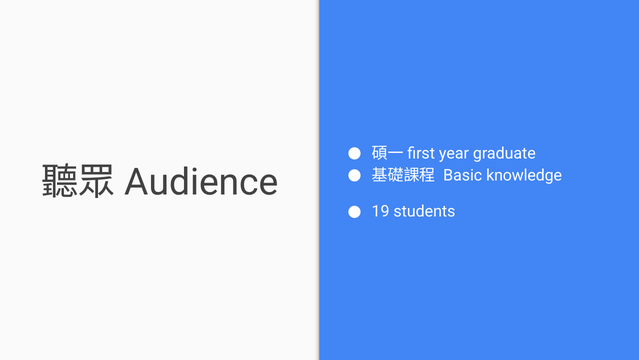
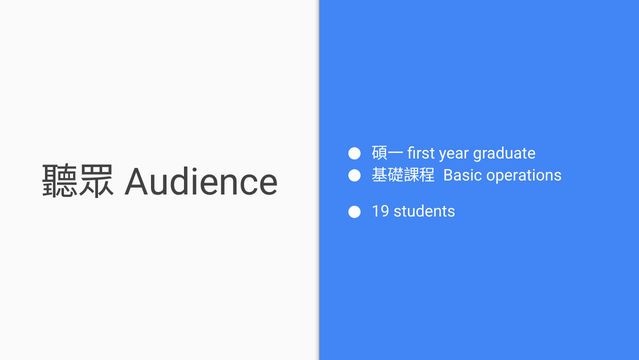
knowledge: knowledge -> operations
